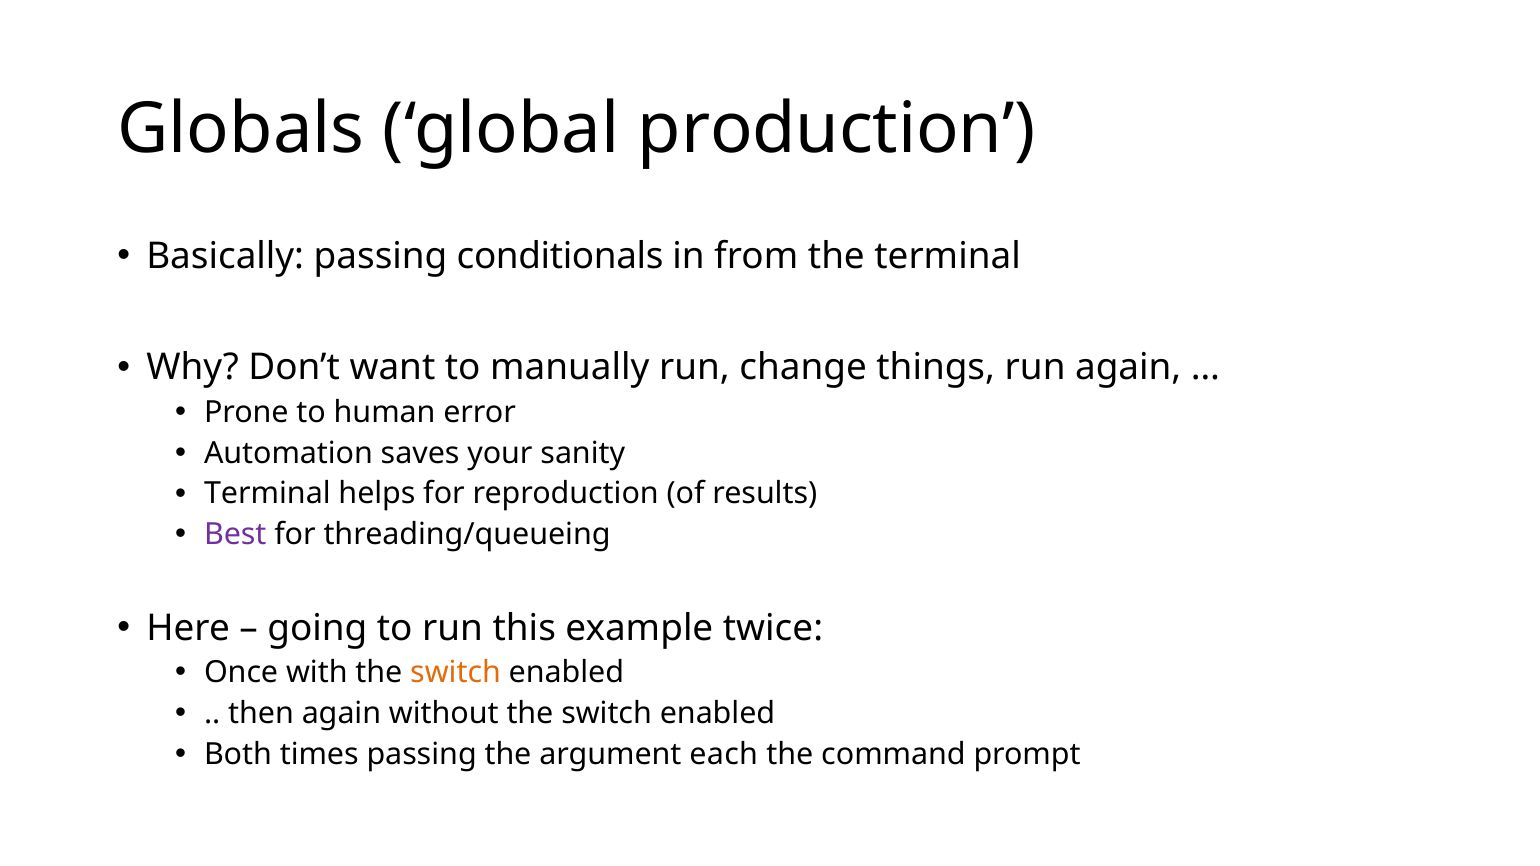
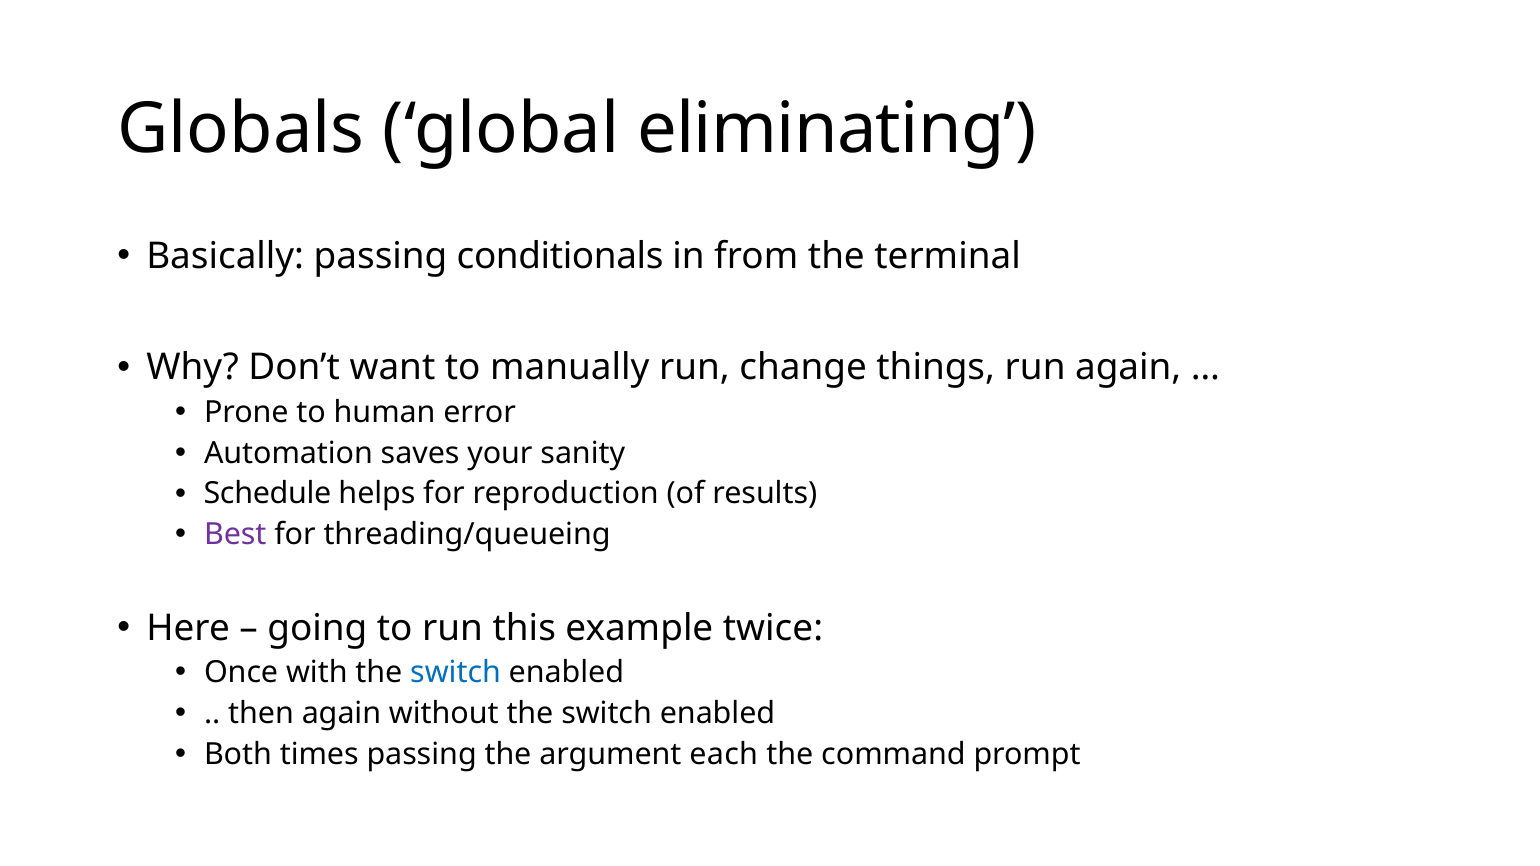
production: production -> eliminating
Terminal at (267, 494): Terminal -> Schedule
switch at (456, 673) colour: orange -> blue
